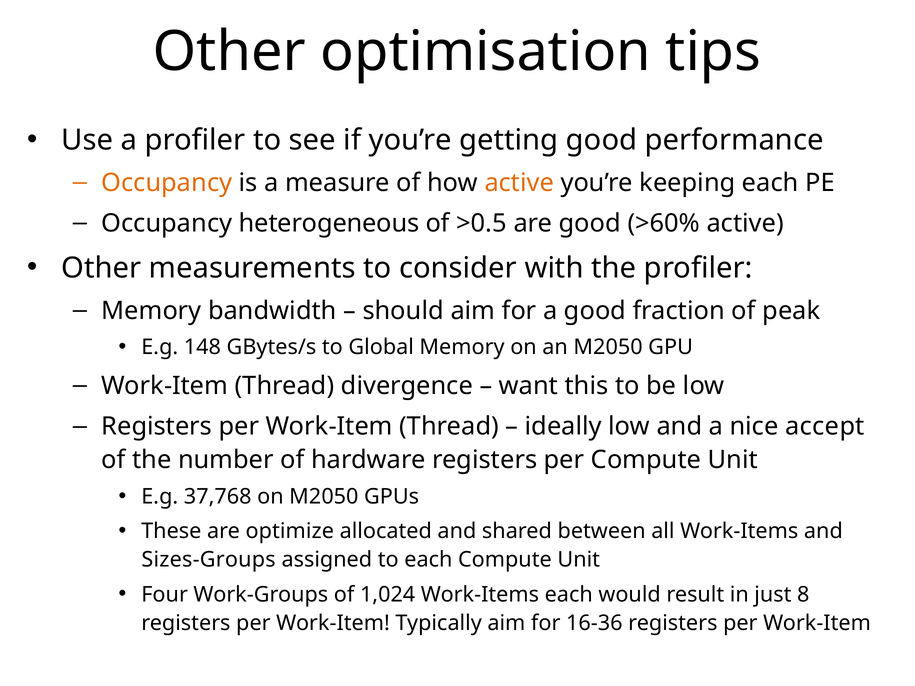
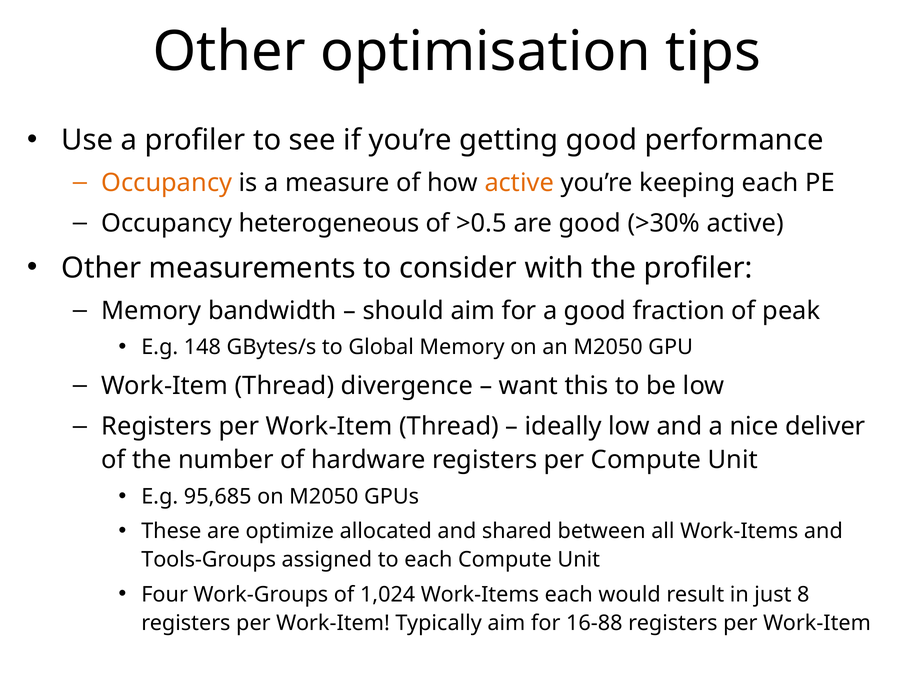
>60%: >60% -> >30%
accept: accept -> deliver
37,768: 37,768 -> 95,685
Sizes-Groups: Sizes-Groups -> Tools-Groups
16-36: 16-36 -> 16-88
